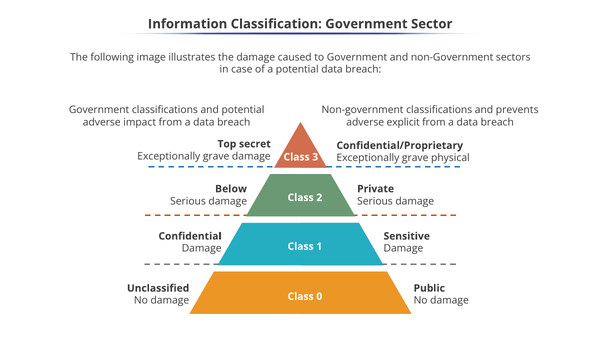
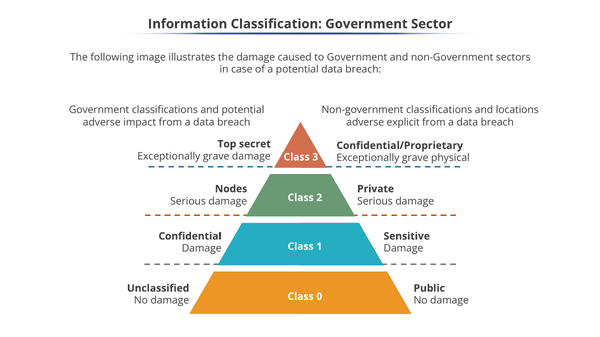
prevents: prevents -> locations
Below: Below -> Nodes
